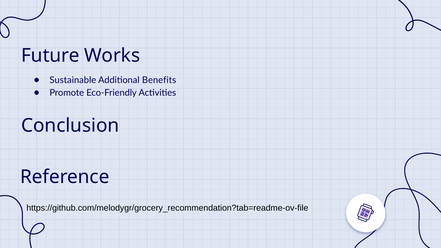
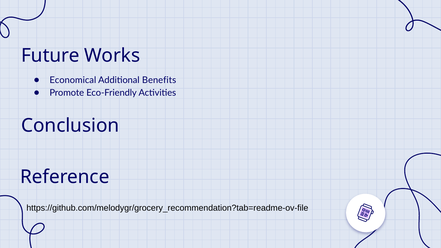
Sustainable: Sustainable -> Economical
